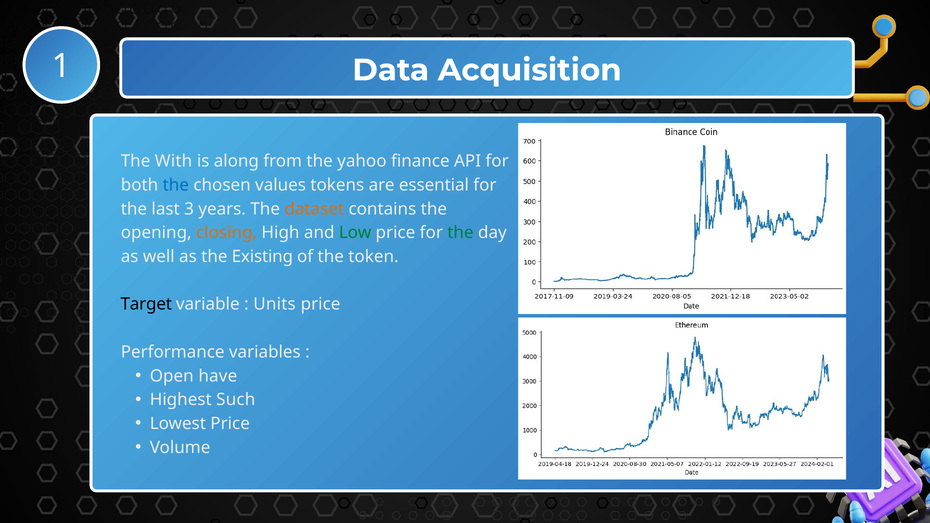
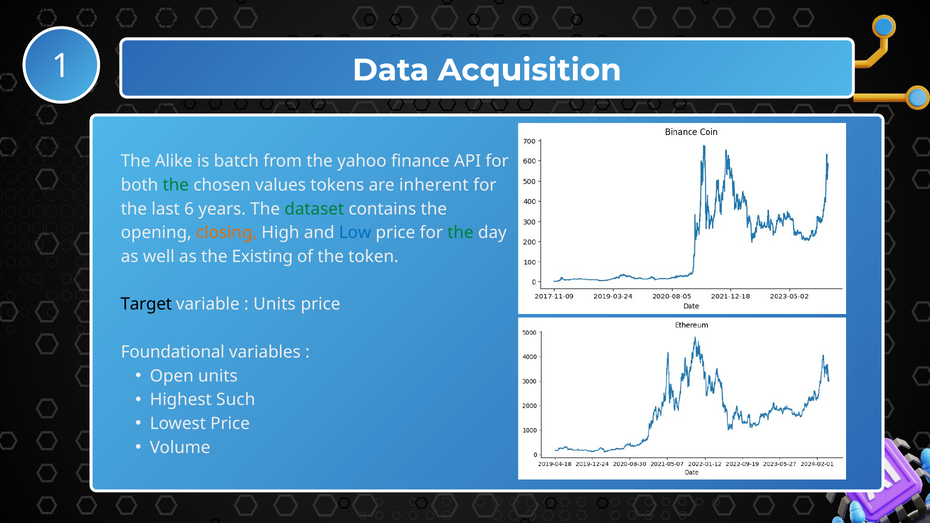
With: With -> Alike
along: along -> batch
the at (176, 185) colour: blue -> green
essential: essential -> inherent
3: 3 -> 6
dataset colour: orange -> green
Low colour: green -> blue
Performance: Performance -> Foundational
Open have: have -> units
